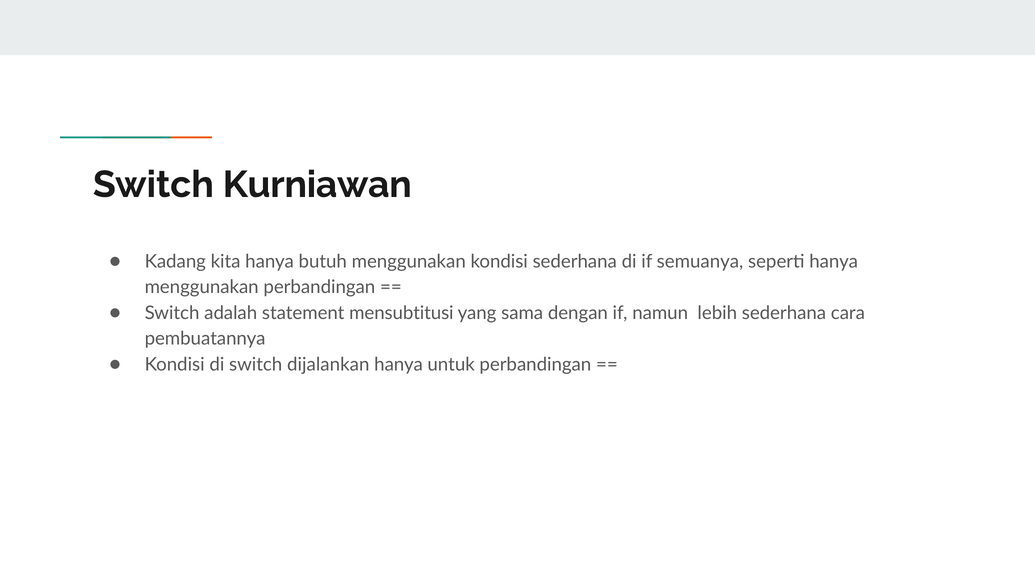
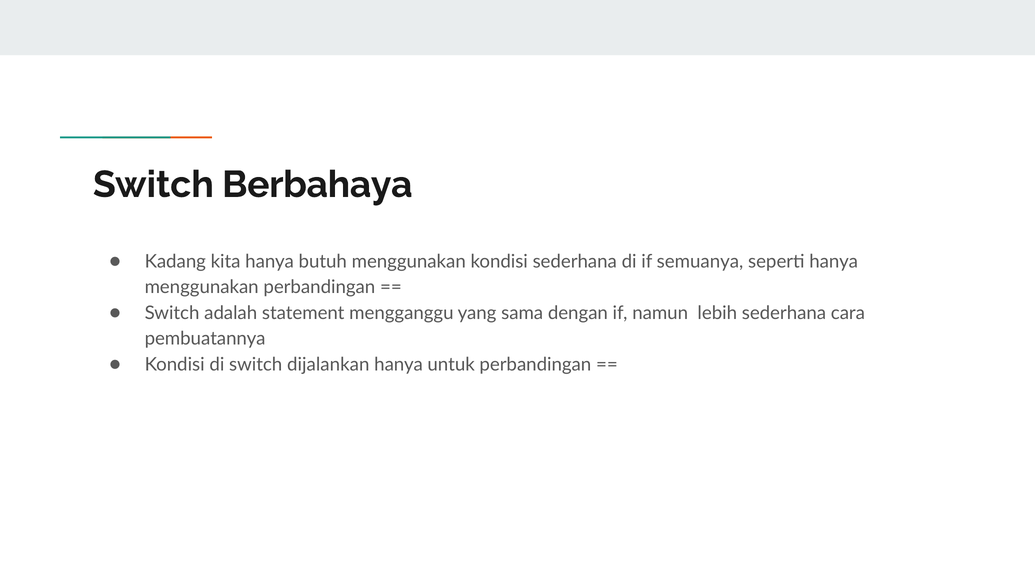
Kurniawan: Kurniawan -> Berbahaya
mensubtitusi: mensubtitusi -> mengganggu
